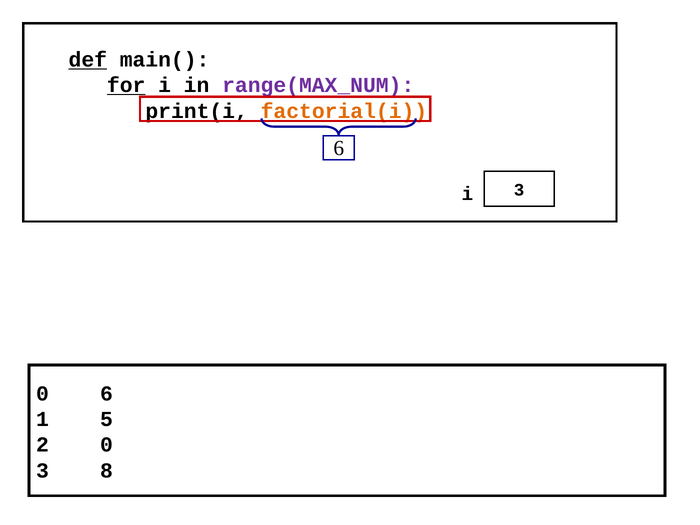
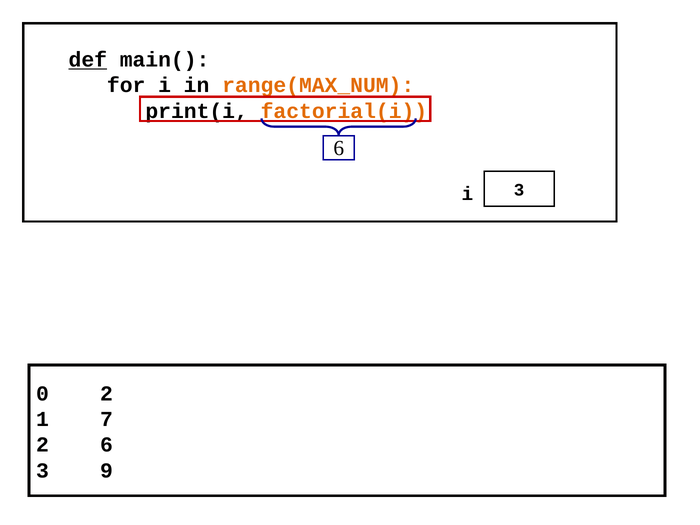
for underline: present -> none
range(MAX_NUM colour: purple -> orange
0 6: 6 -> 2
5: 5 -> 7
2 0: 0 -> 6
8: 8 -> 9
